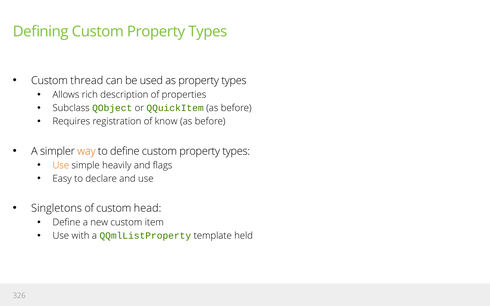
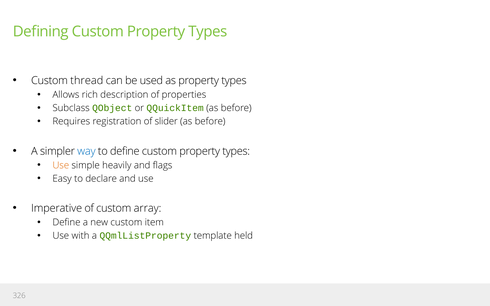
know: know -> slider
way colour: orange -> blue
Singletons: Singletons -> Imperative
head: head -> array
